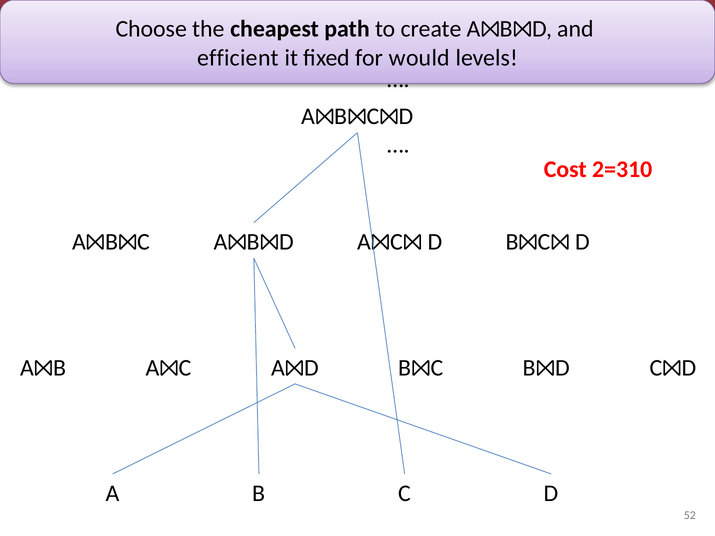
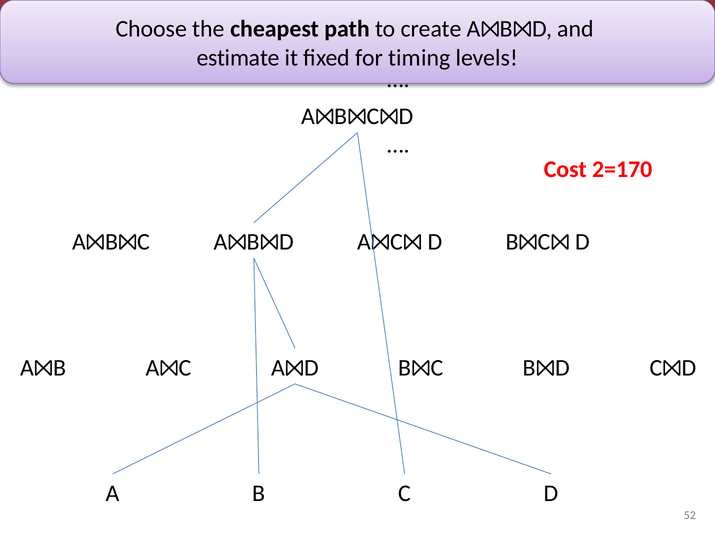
efficient: efficient -> estimate
would: would -> timing
2=310: 2=310 -> 2=170
